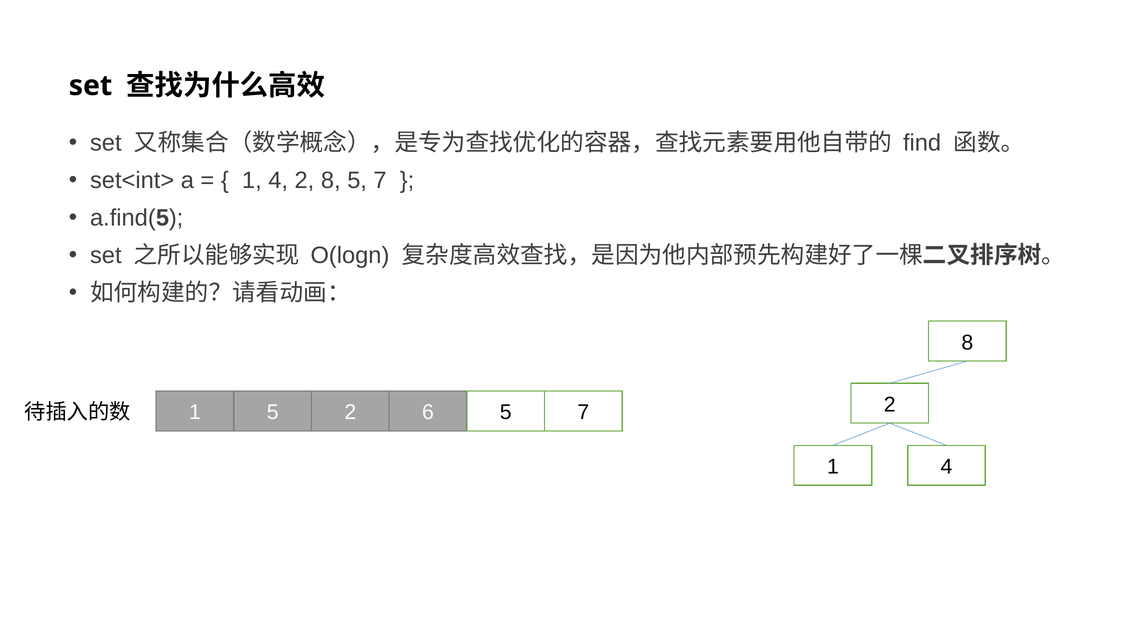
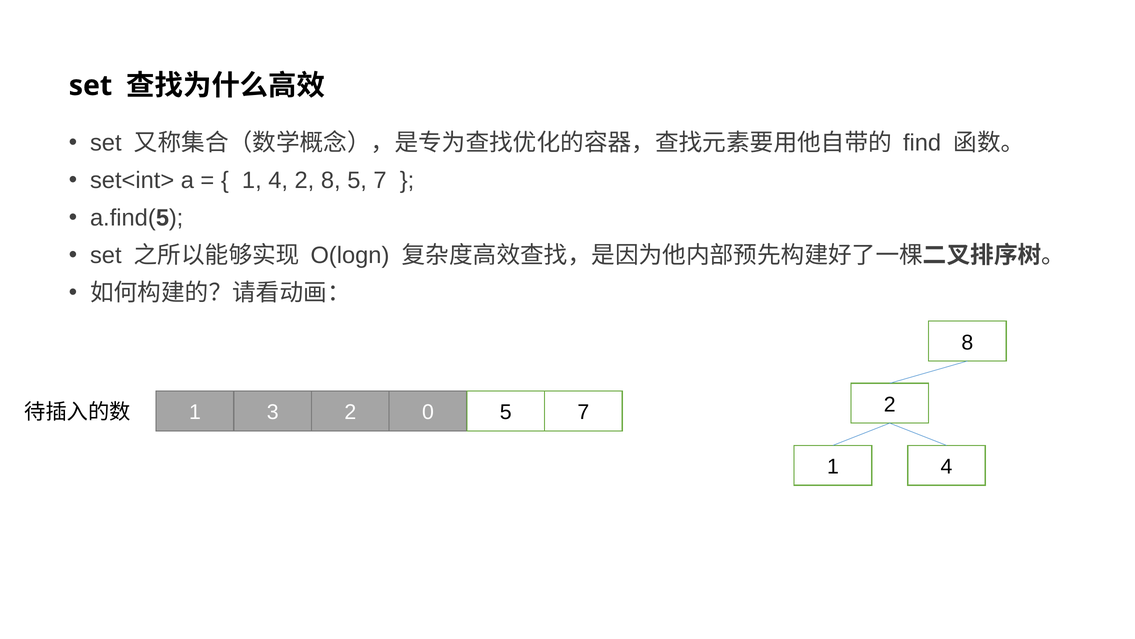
1 5: 5 -> 3
6: 6 -> 0
